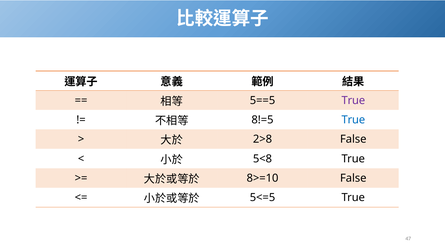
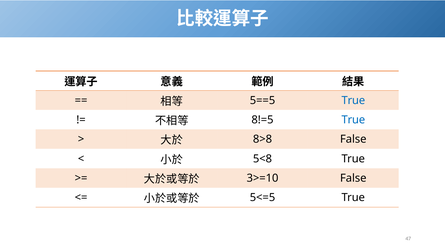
True at (353, 100) colour: purple -> blue
2>8: 2>8 -> 8>8
8>=10: 8>=10 -> 3>=10
